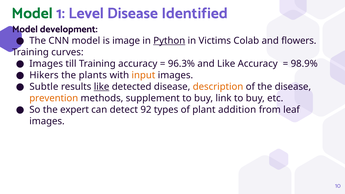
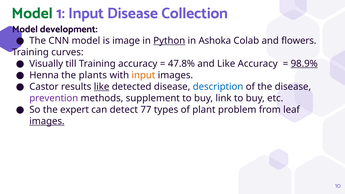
1 Level: Level -> Input
Identified: Identified -> Collection
Victims: Victims -> Ashoka
Images at (46, 64): Images -> Visually
96.3%: 96.3% -> 47.8%
98.9% underline: none -> present
Hikers: Hikers -> Henna
Subtle: Subtle -> Castor
description colour: orange -> blue
prevention colour: orange -> purple
92: 92 -> 77
addition: addition -> problem
images at (47, 121) underline: none -> present
